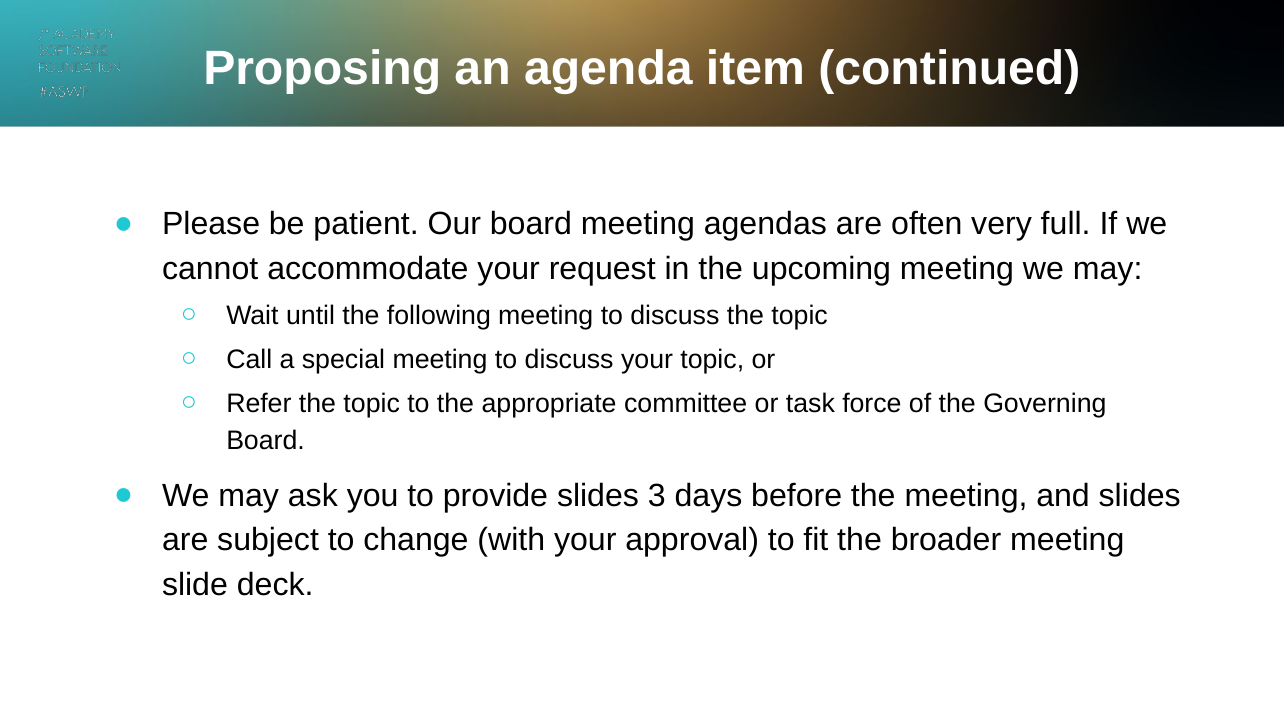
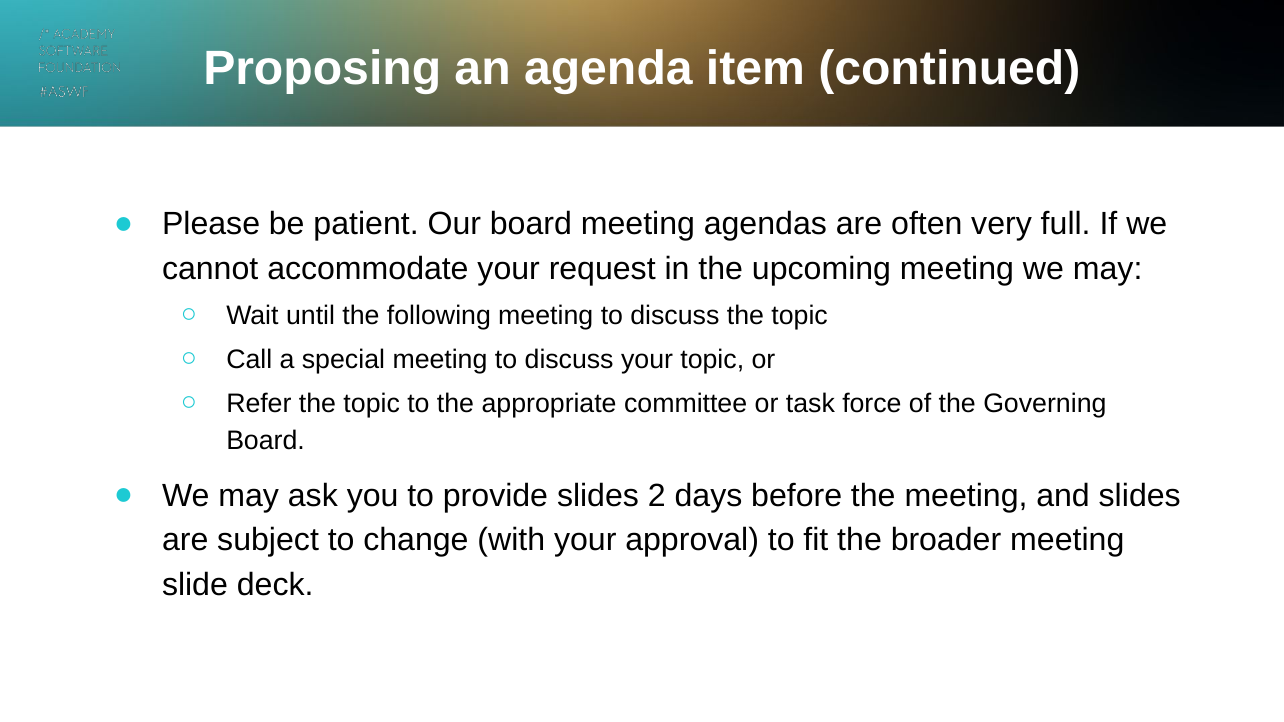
3: 3 -> 2
